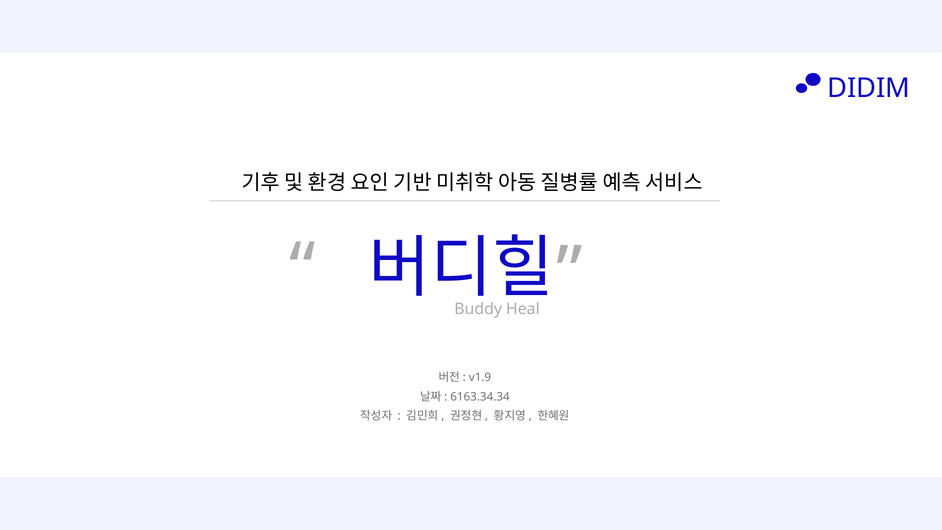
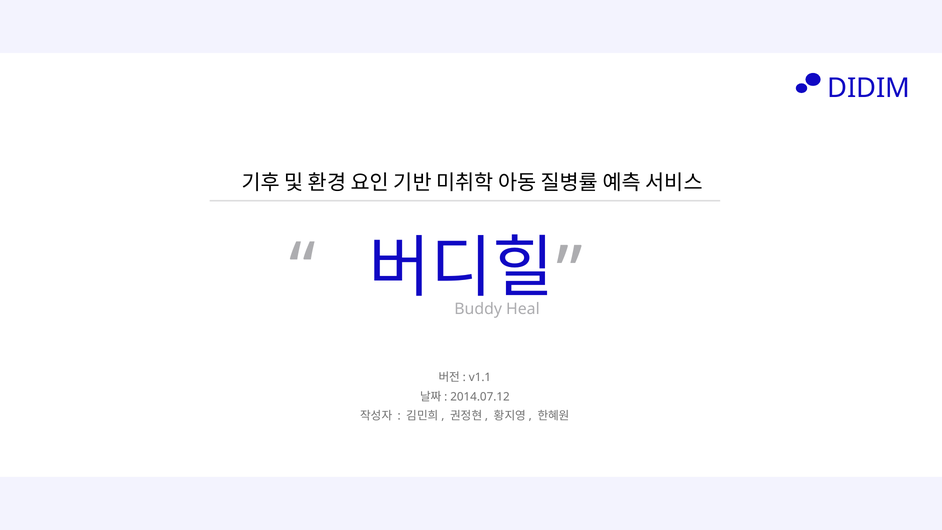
v1.9: v1.9 -> v1.1
6163.34.34: 6163.34.34 -> 2014.07.12
